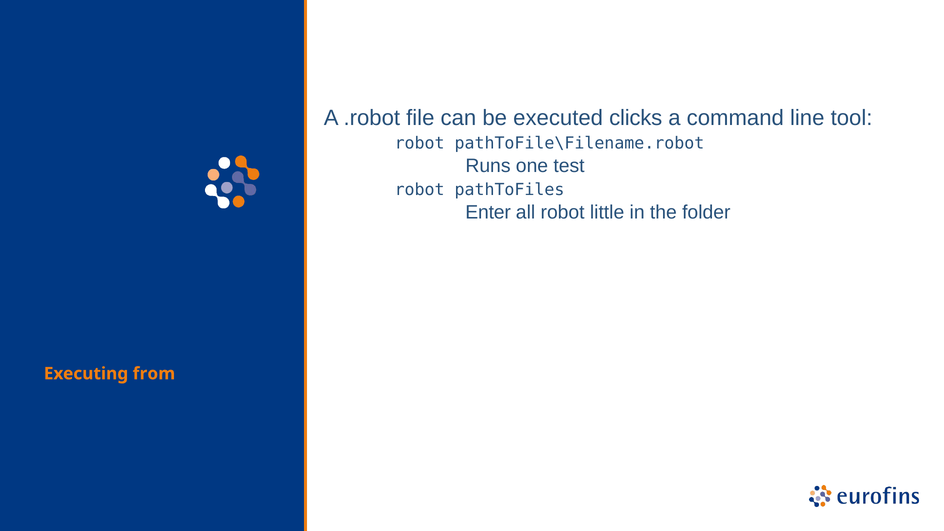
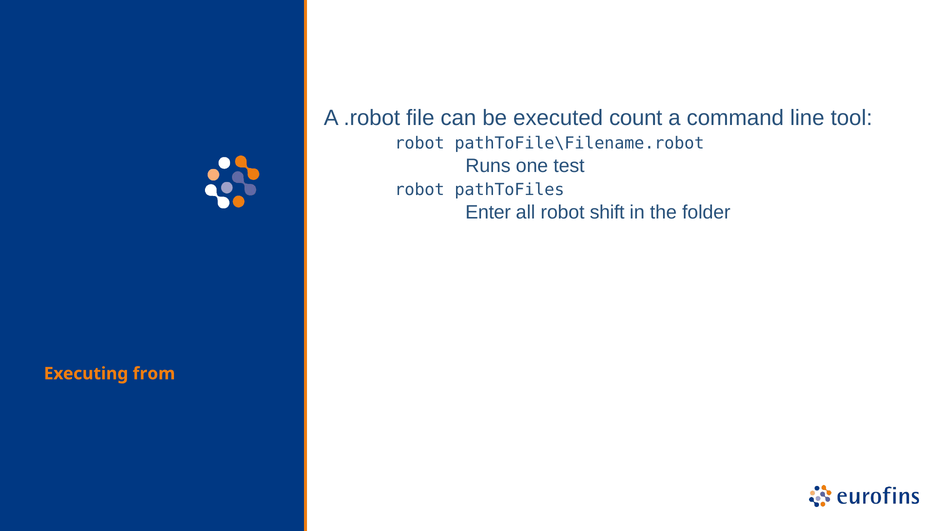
clicks: clicks -> count
little: little -> shift
